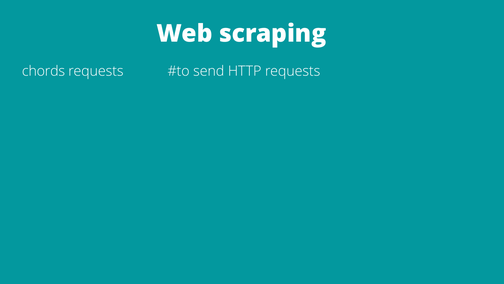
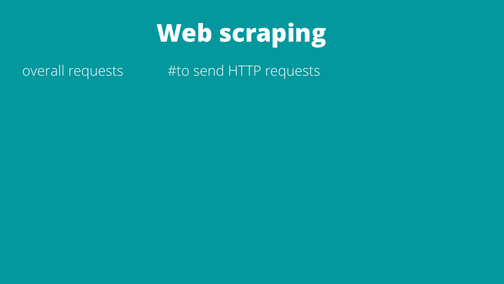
chords: chords -> overall
